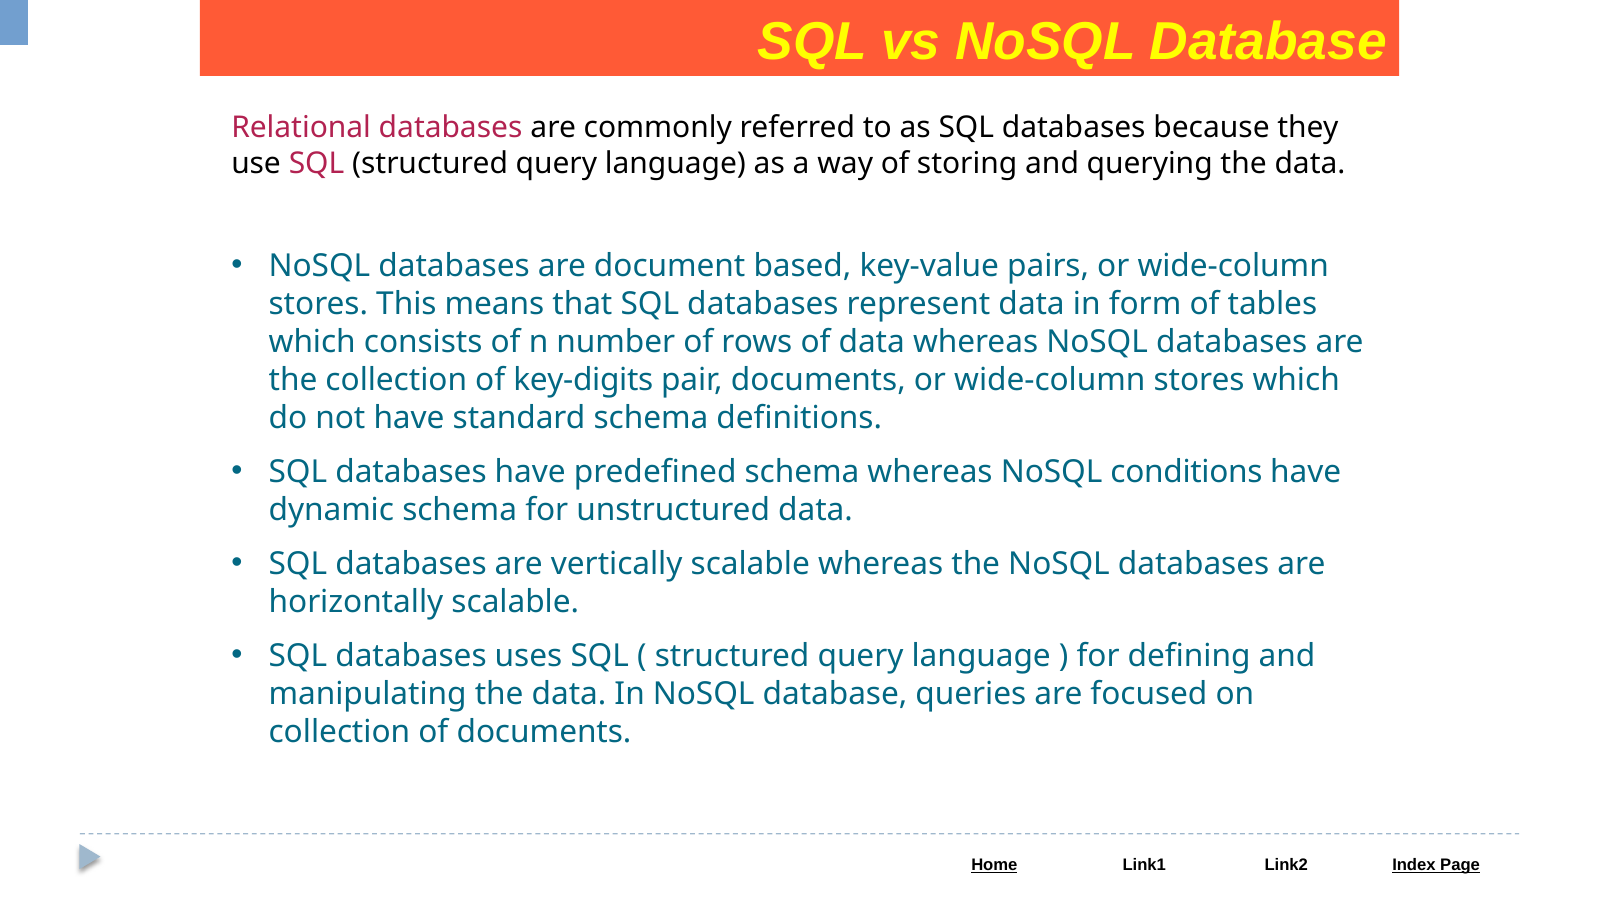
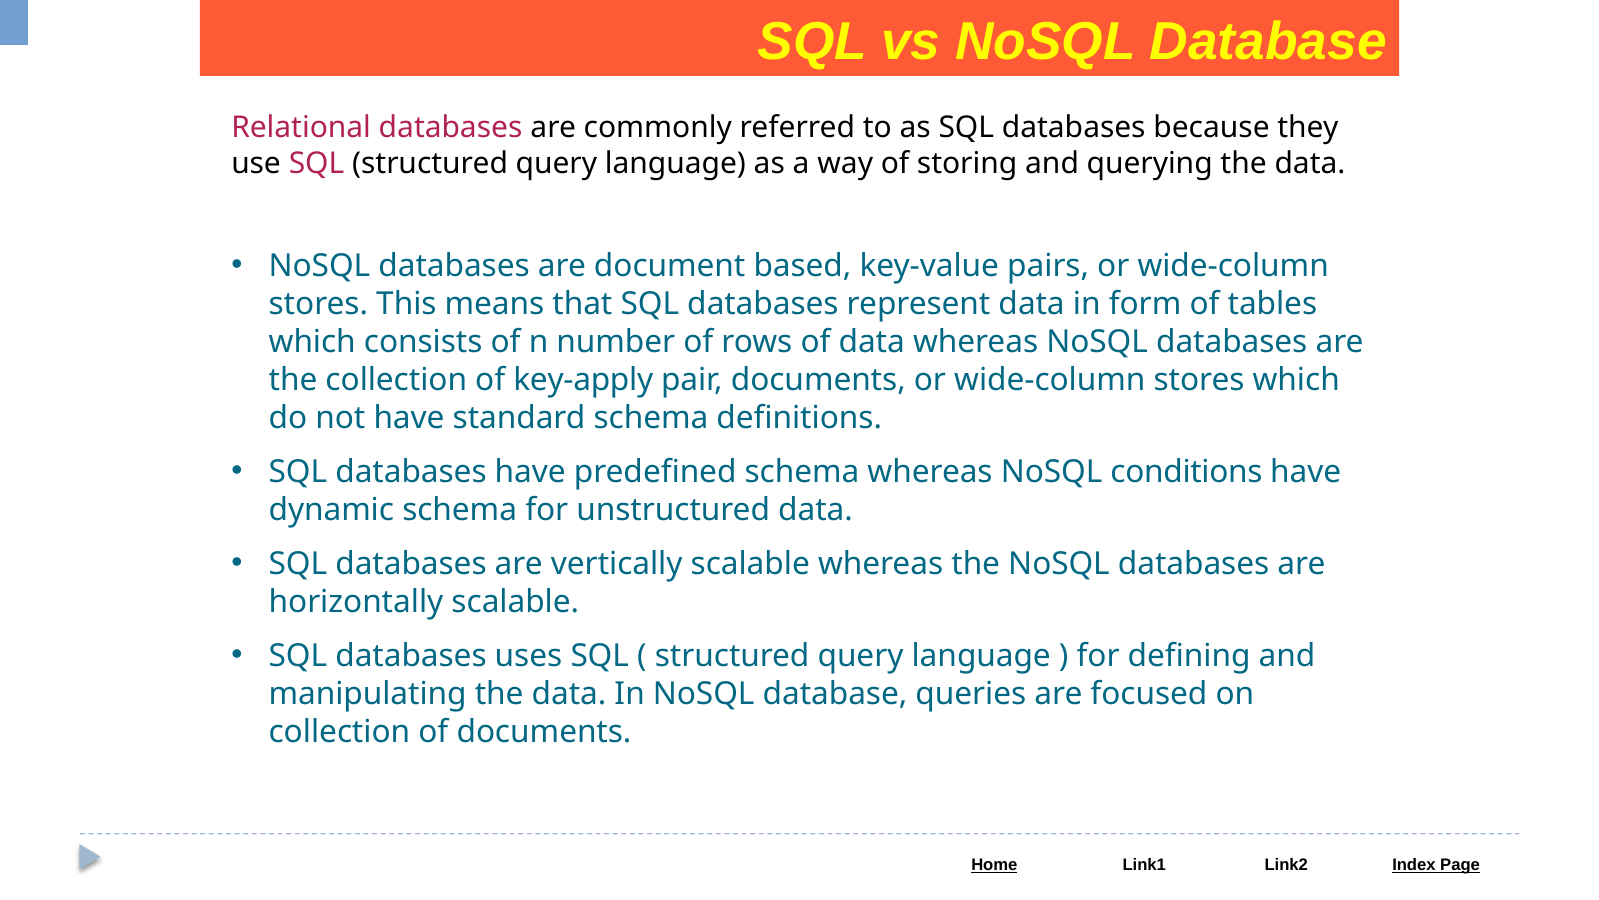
key-digits: key-digits -> key-apply
